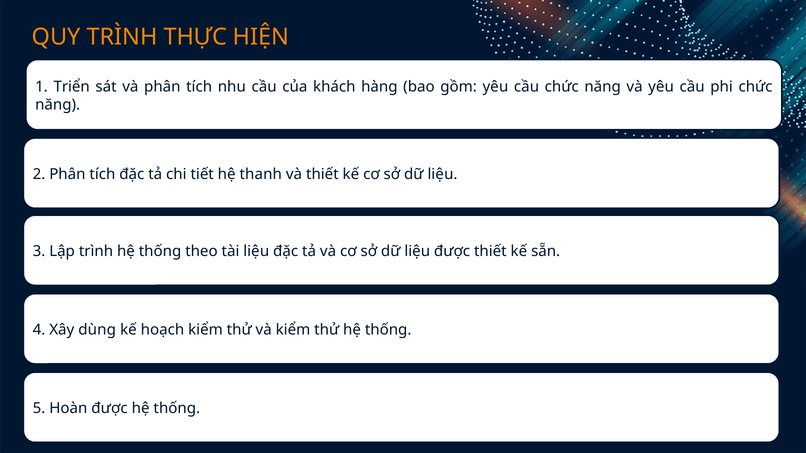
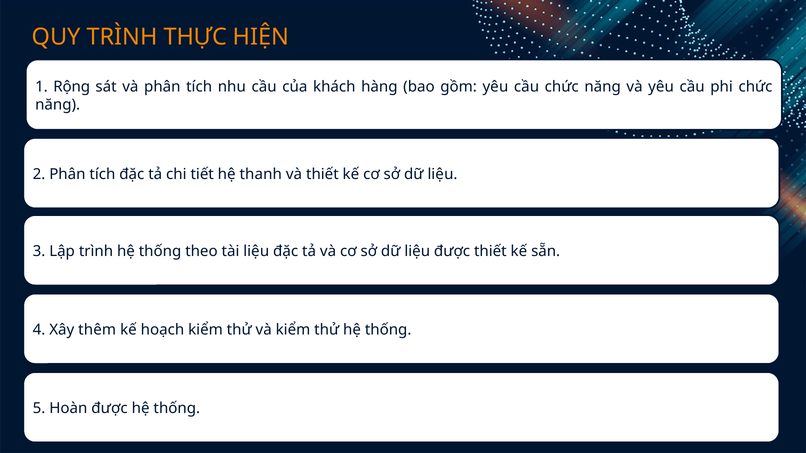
Triển: Triển -> Rộng
dùng: dùng -> thêm
